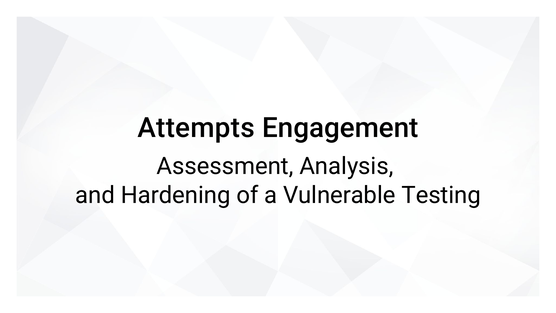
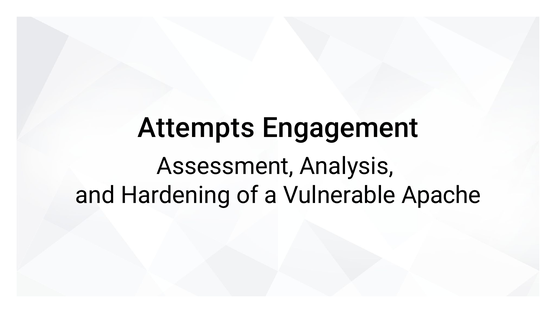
Testing: Testing -> Apache
